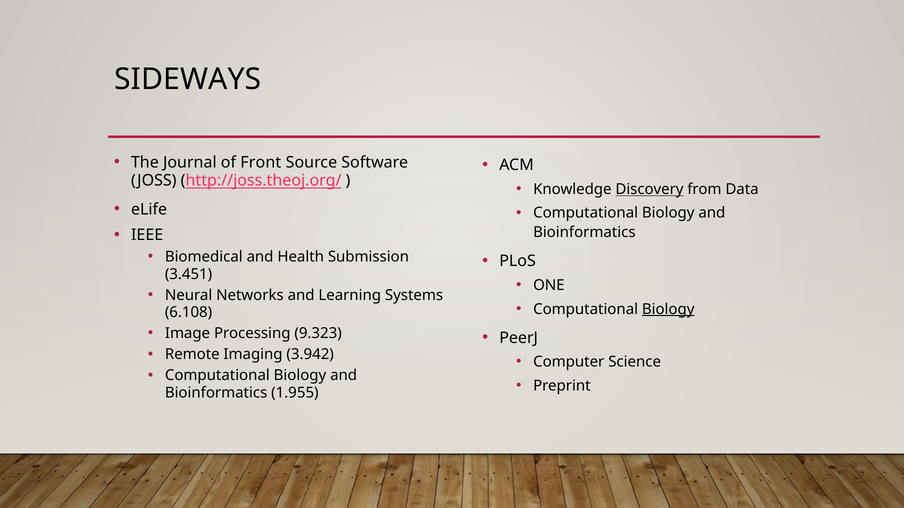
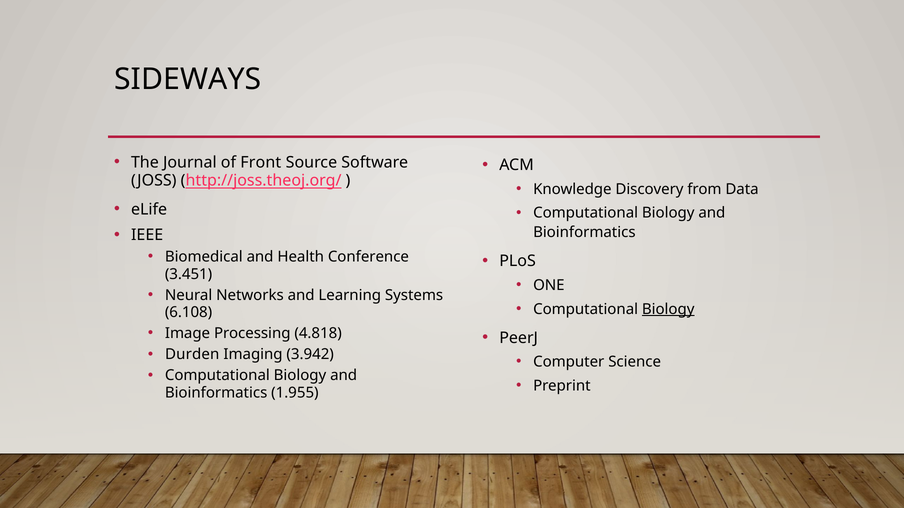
Discovery underline: present -> none
Submission: Submission -> Conference
9.323: 9.323 -> 4.818
Remote: Remote -> Durden
